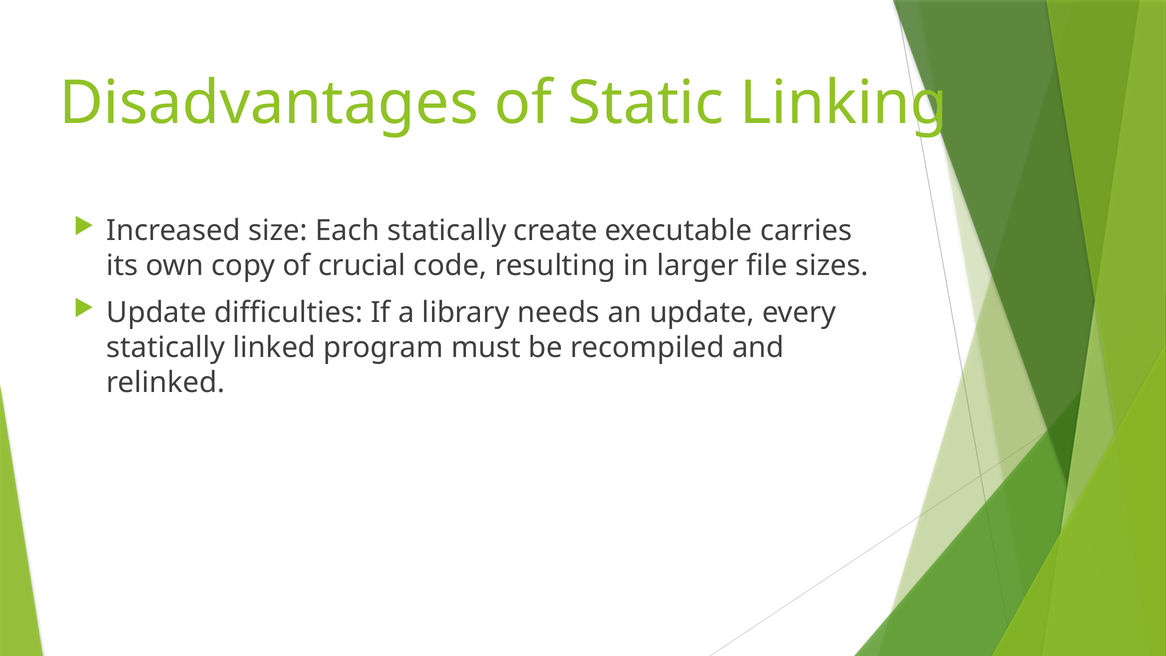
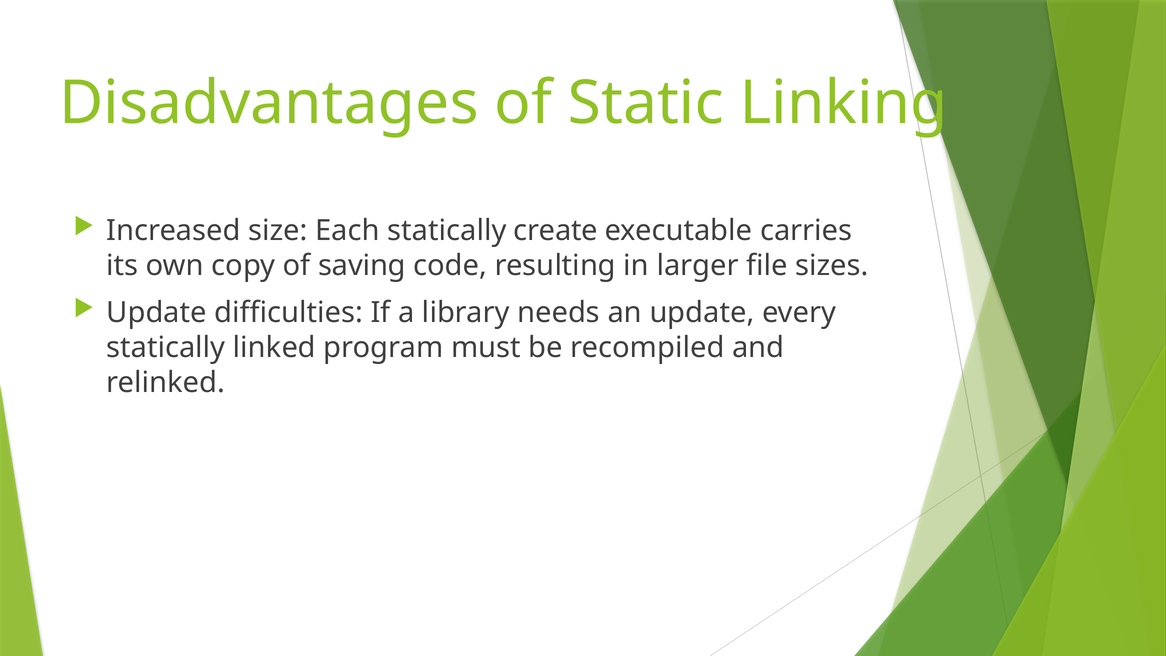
crucial: crucial -> saving
